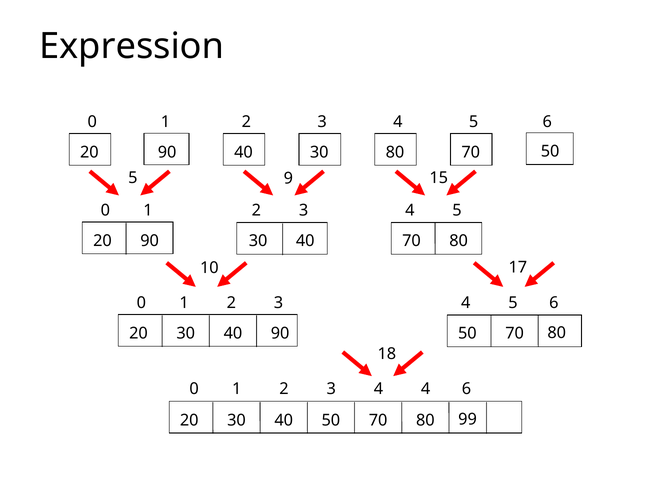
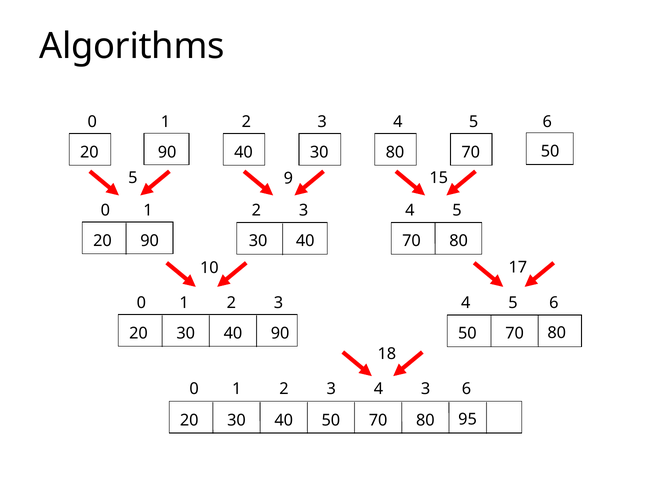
Expression: Expression -> Algorithms
2 4: 4 -> 3
99: 99 -> 95
